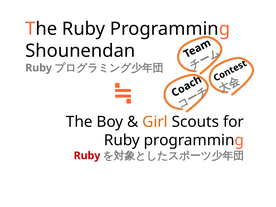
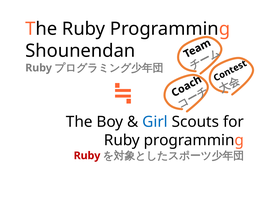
Girl colour: orange -> blue
